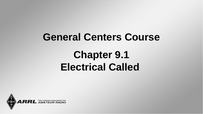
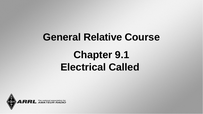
Centers: Centers -> Relative
